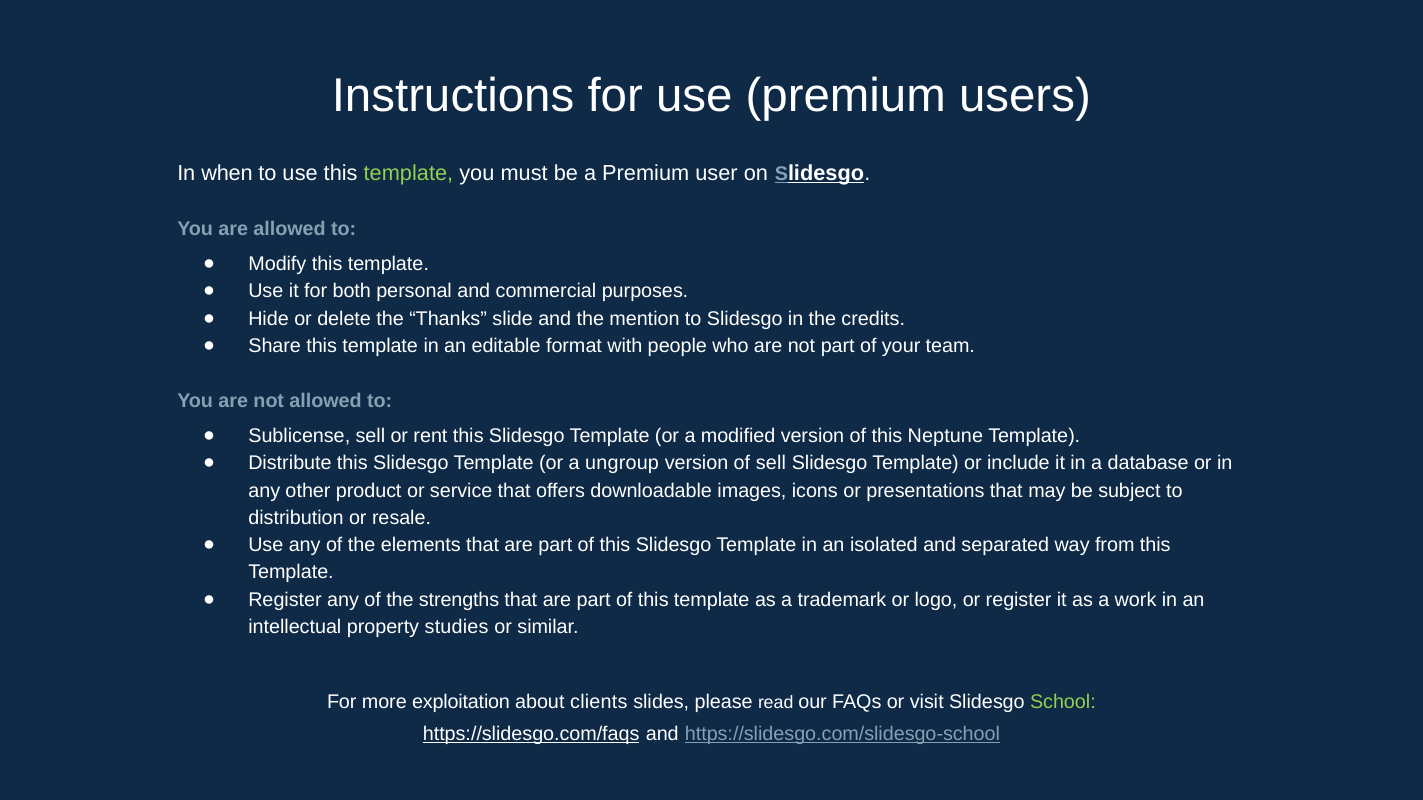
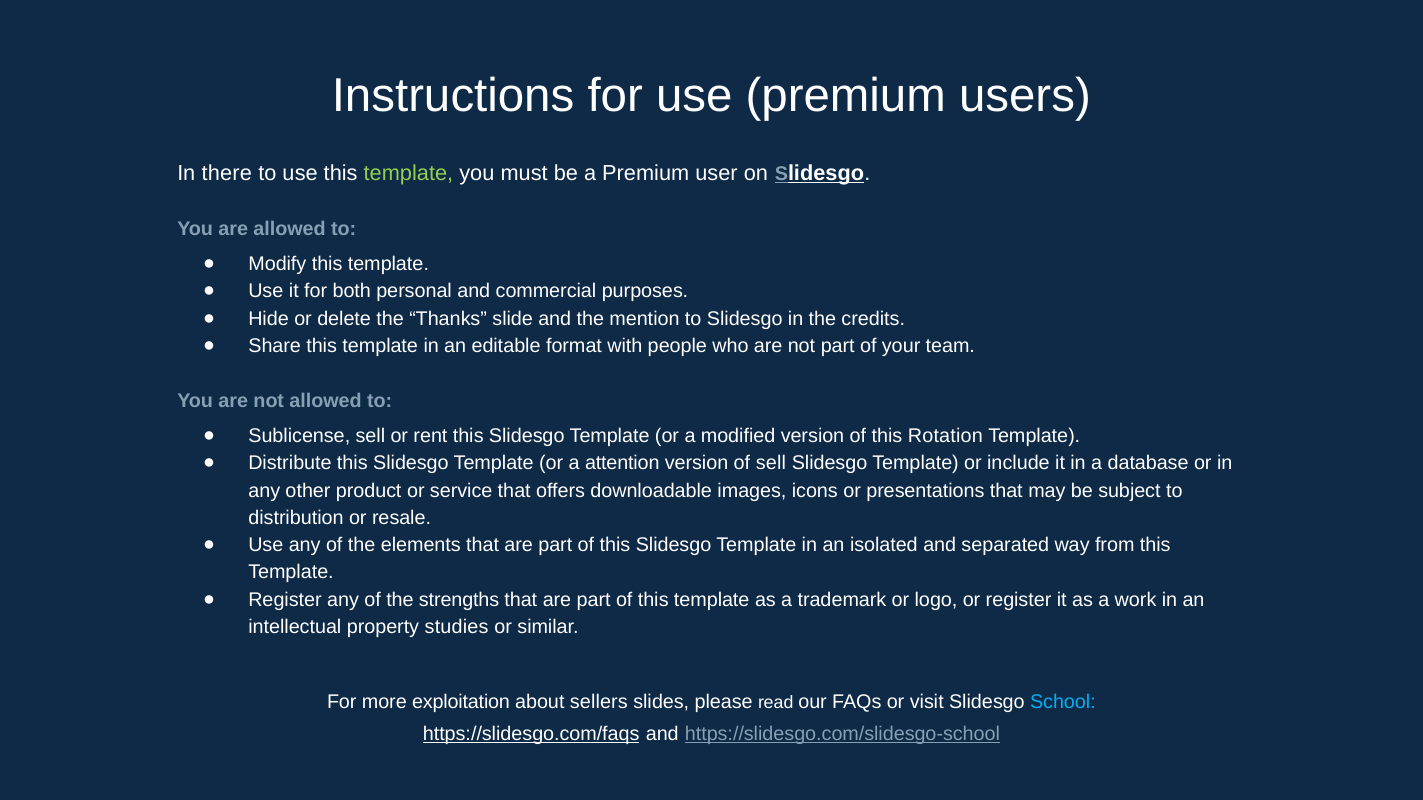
when: when -> there
Neptune: Neptune -> Rotation
ungroup: ungroup -> attention
clients: clients -> sellers
School colour: light green -> light blue
